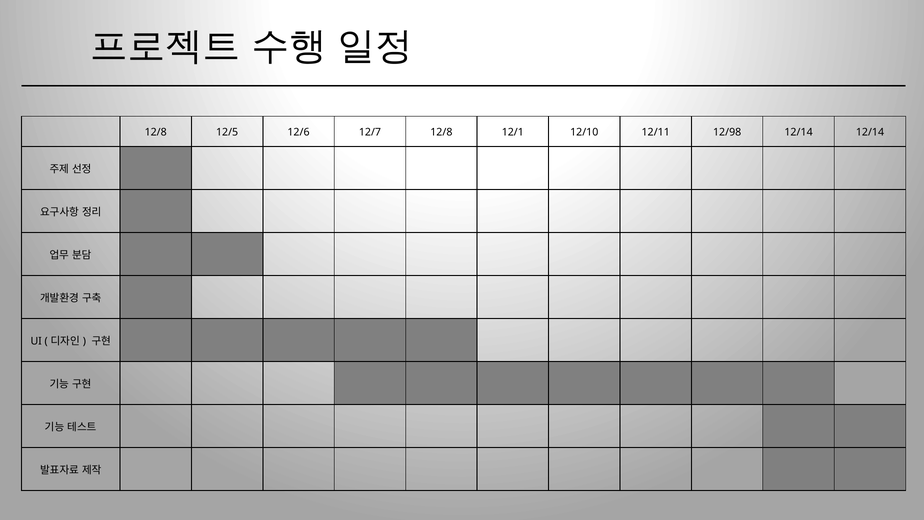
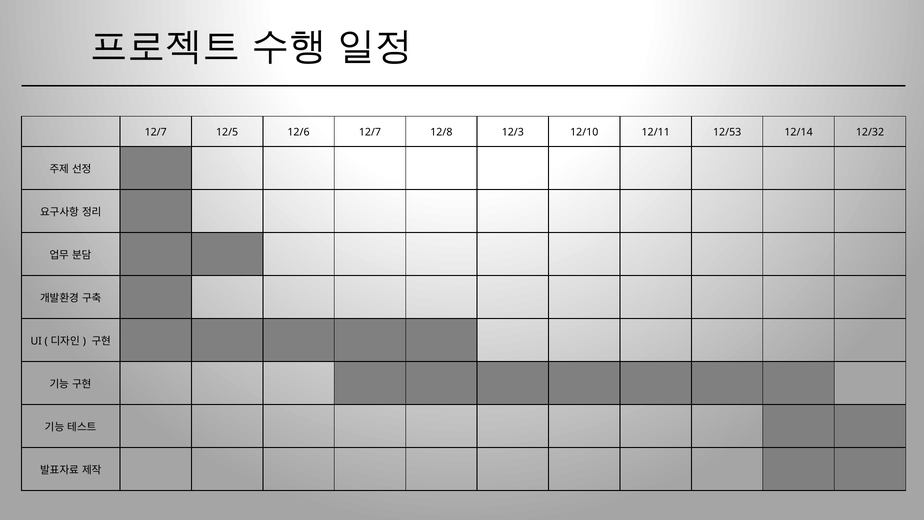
12/8 at (156, 132): 12/8 -> 12/7
12/1: 12/1 -> 12/3
12/98: 12/98 -> 12/53
12/14 12/14: 12/14 -> 12/32
